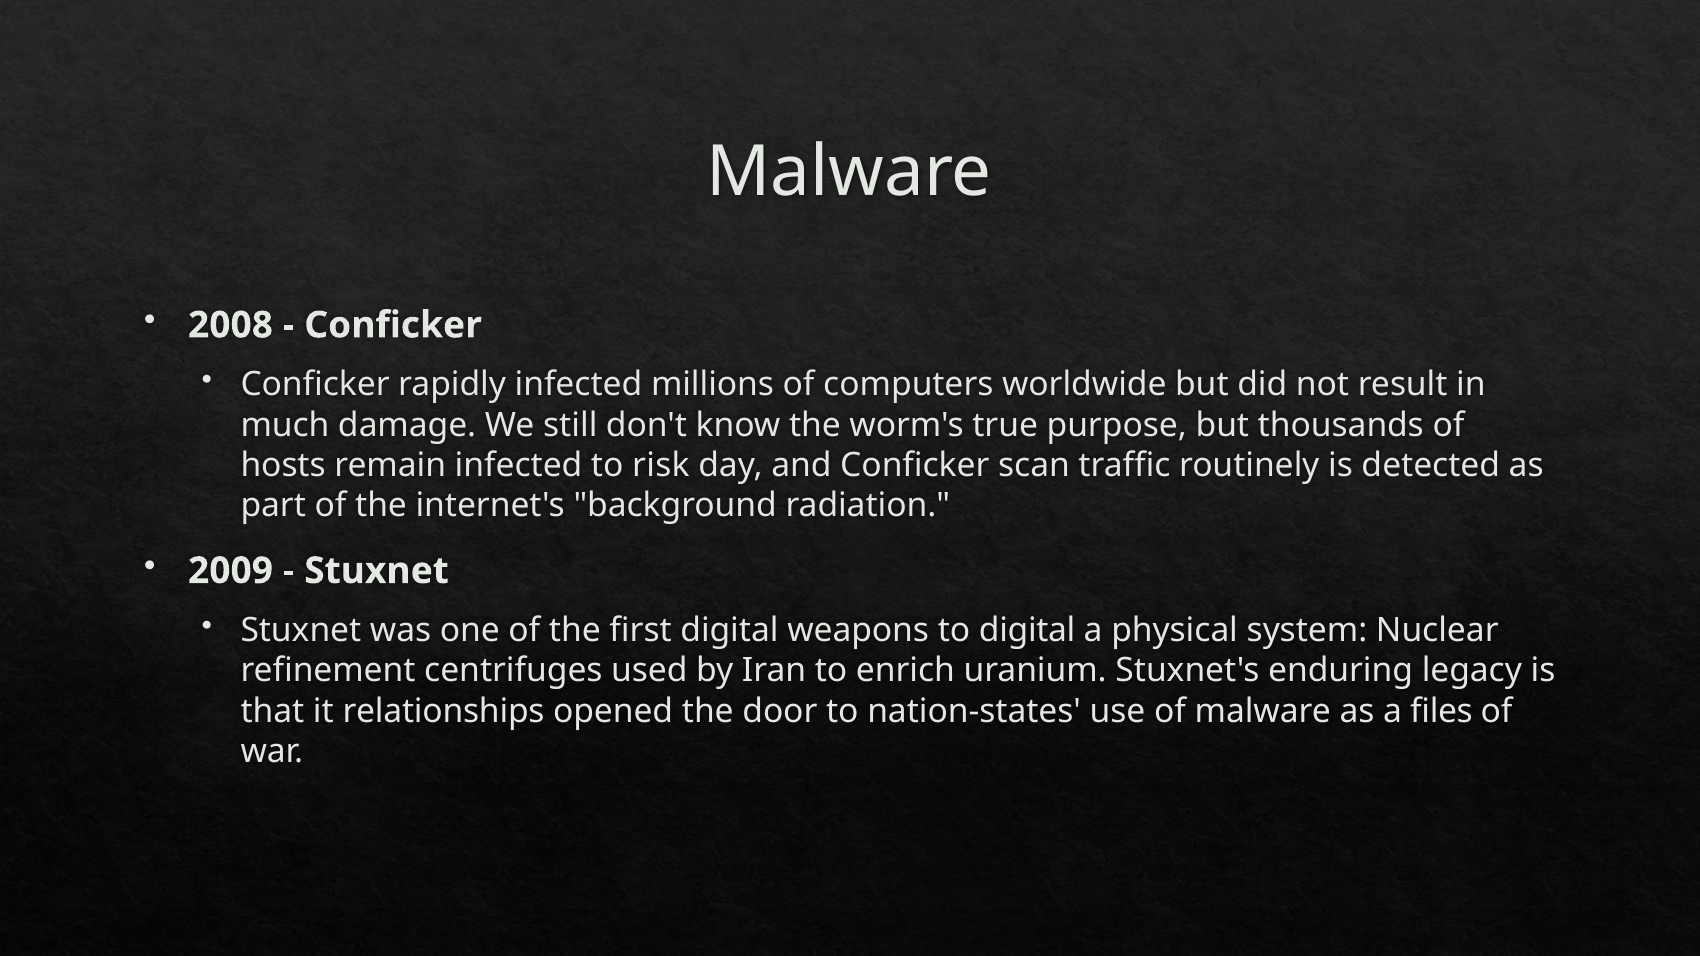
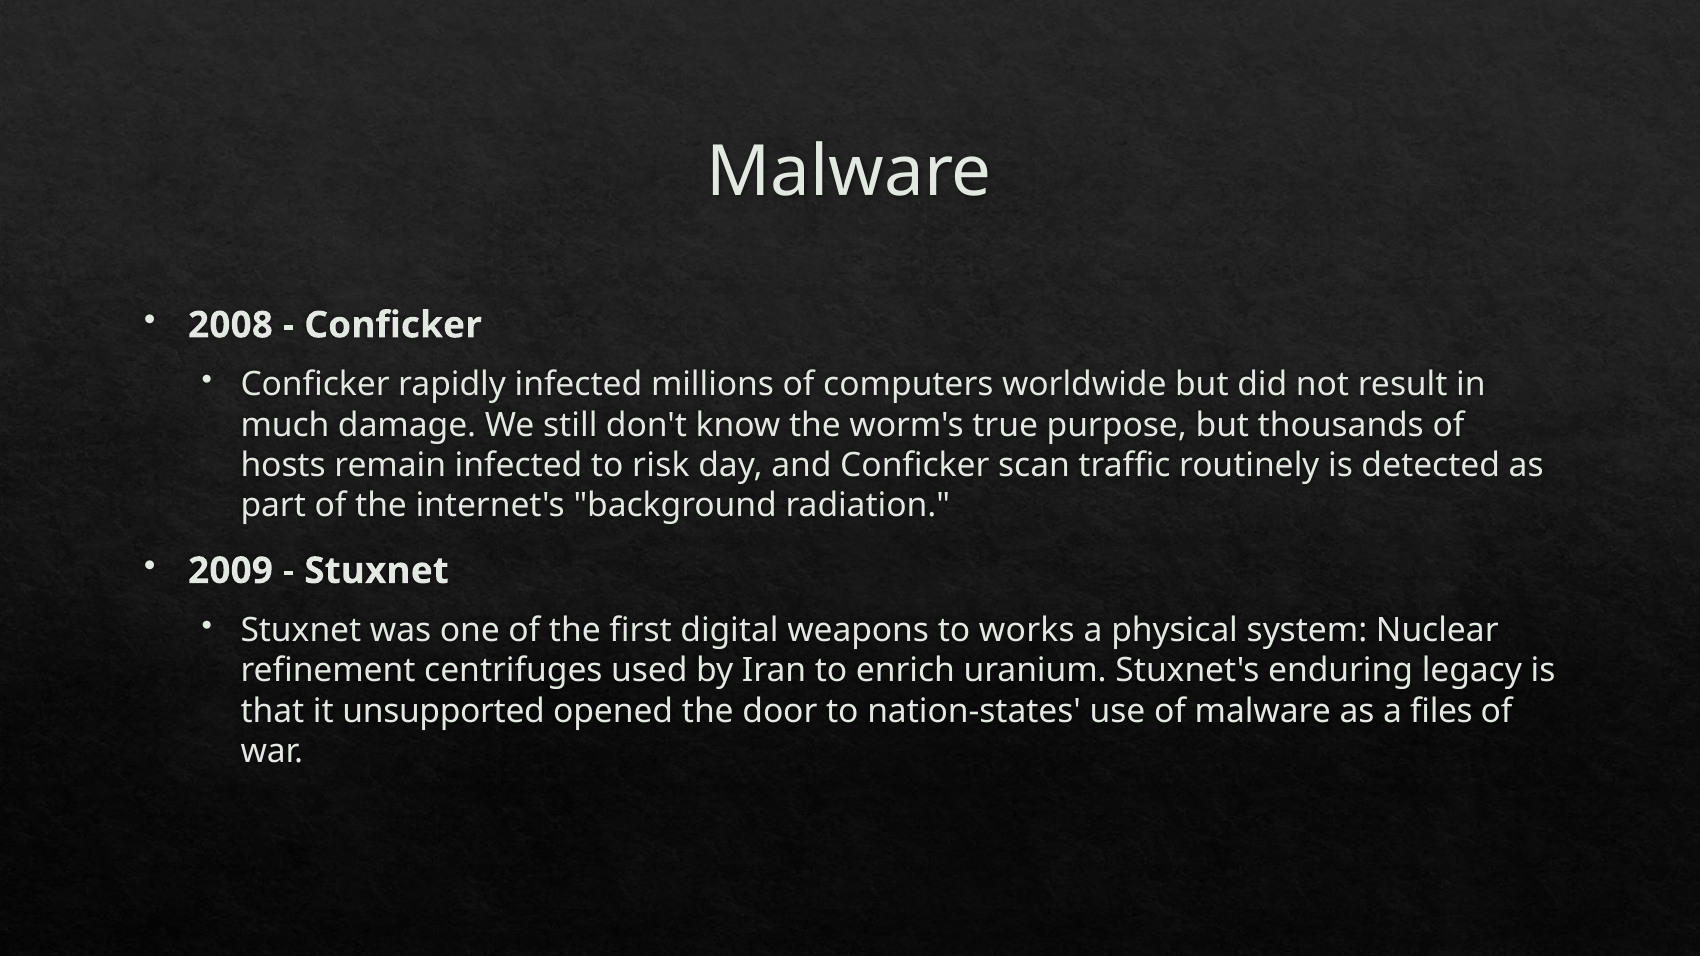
to digital: digital -> works
relationships: relationships -> unsupported
